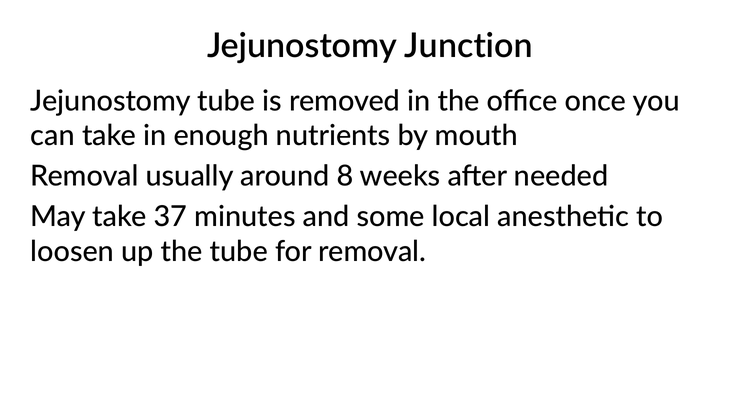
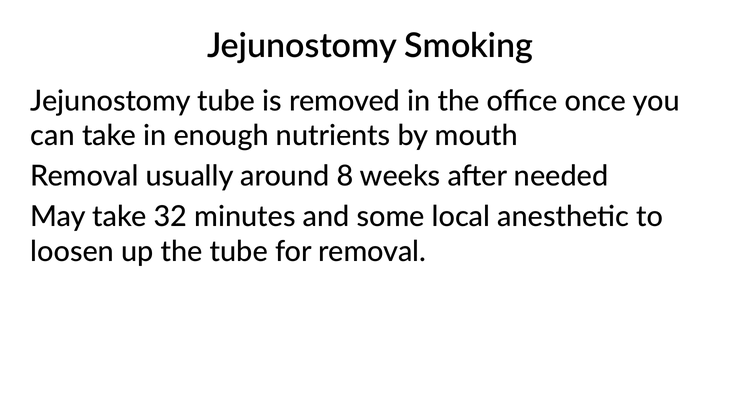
Junction: Junction -> Smoking
37: 37 -> 32
